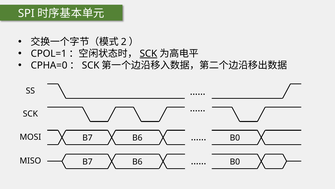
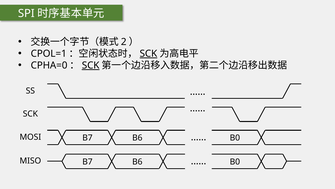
SCK at (91, 65) underline: none -> present
